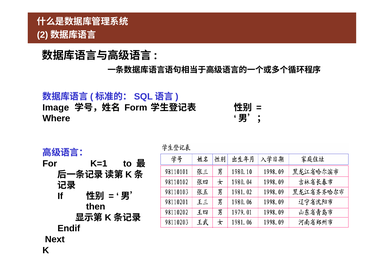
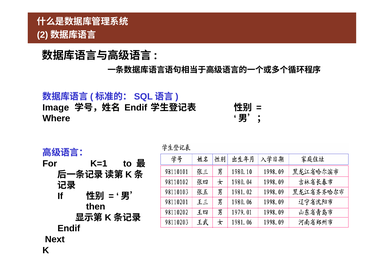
Form at (136, 108): Form -> Endif
